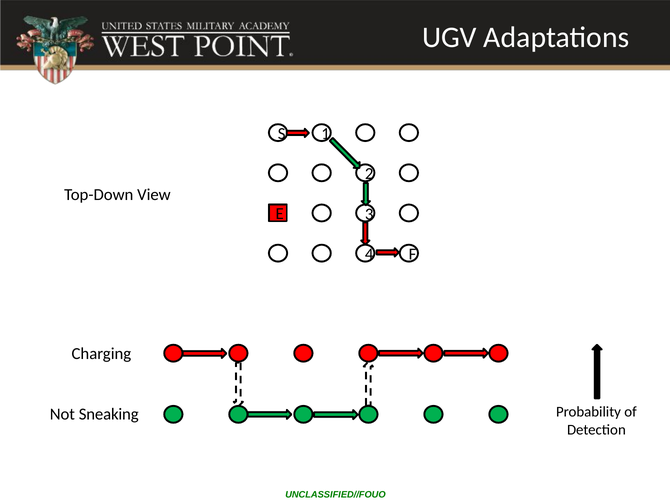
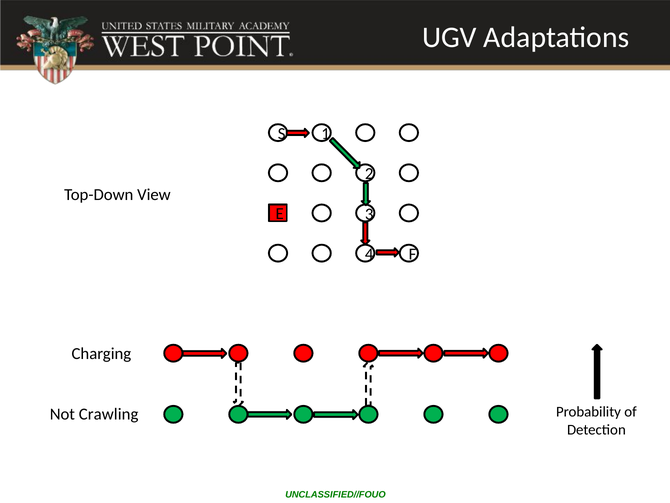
Sneaking: Sneaking -> Crawling
